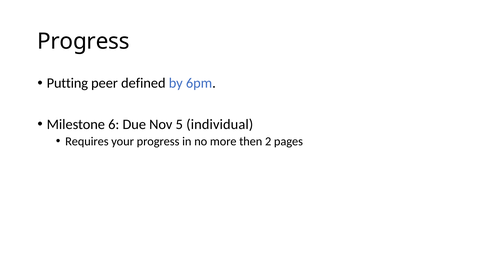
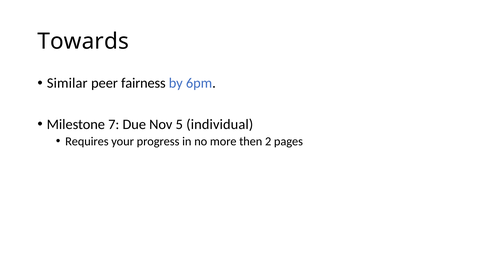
Progress at (83, 41): Progress -> Towards
Putting: Putting -> Similar
defined: defined -> fairness
6: 6 -> 7
